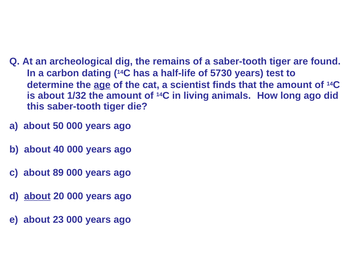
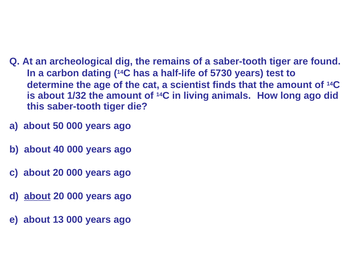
age underline: present -> none
c about 89: 89 -> 20
23: 23 -> 13
